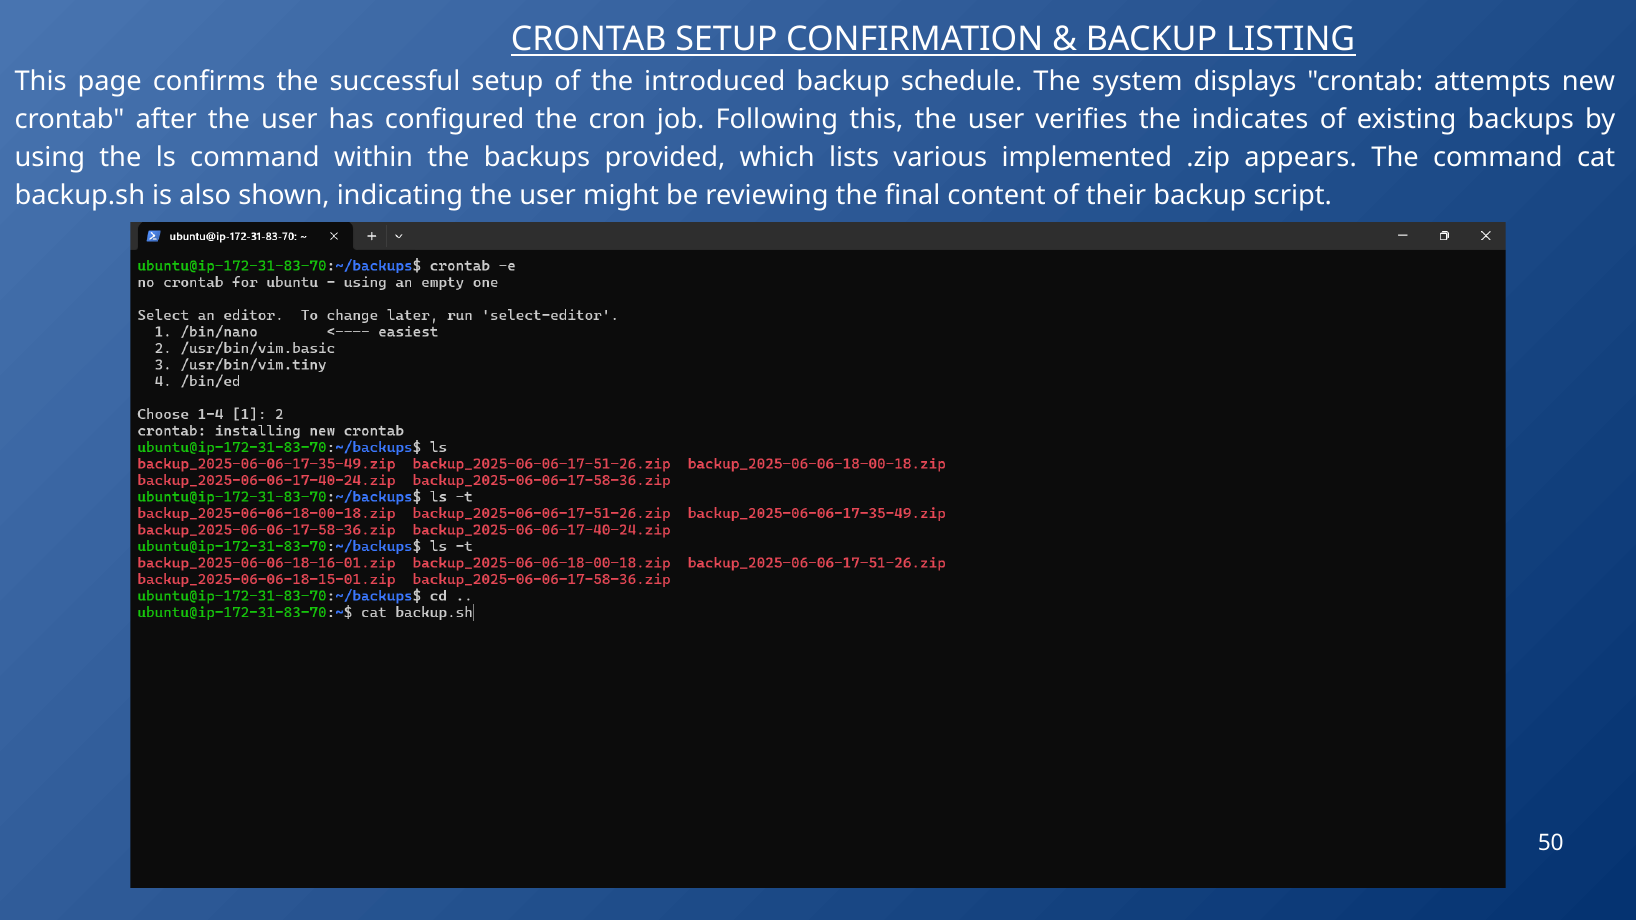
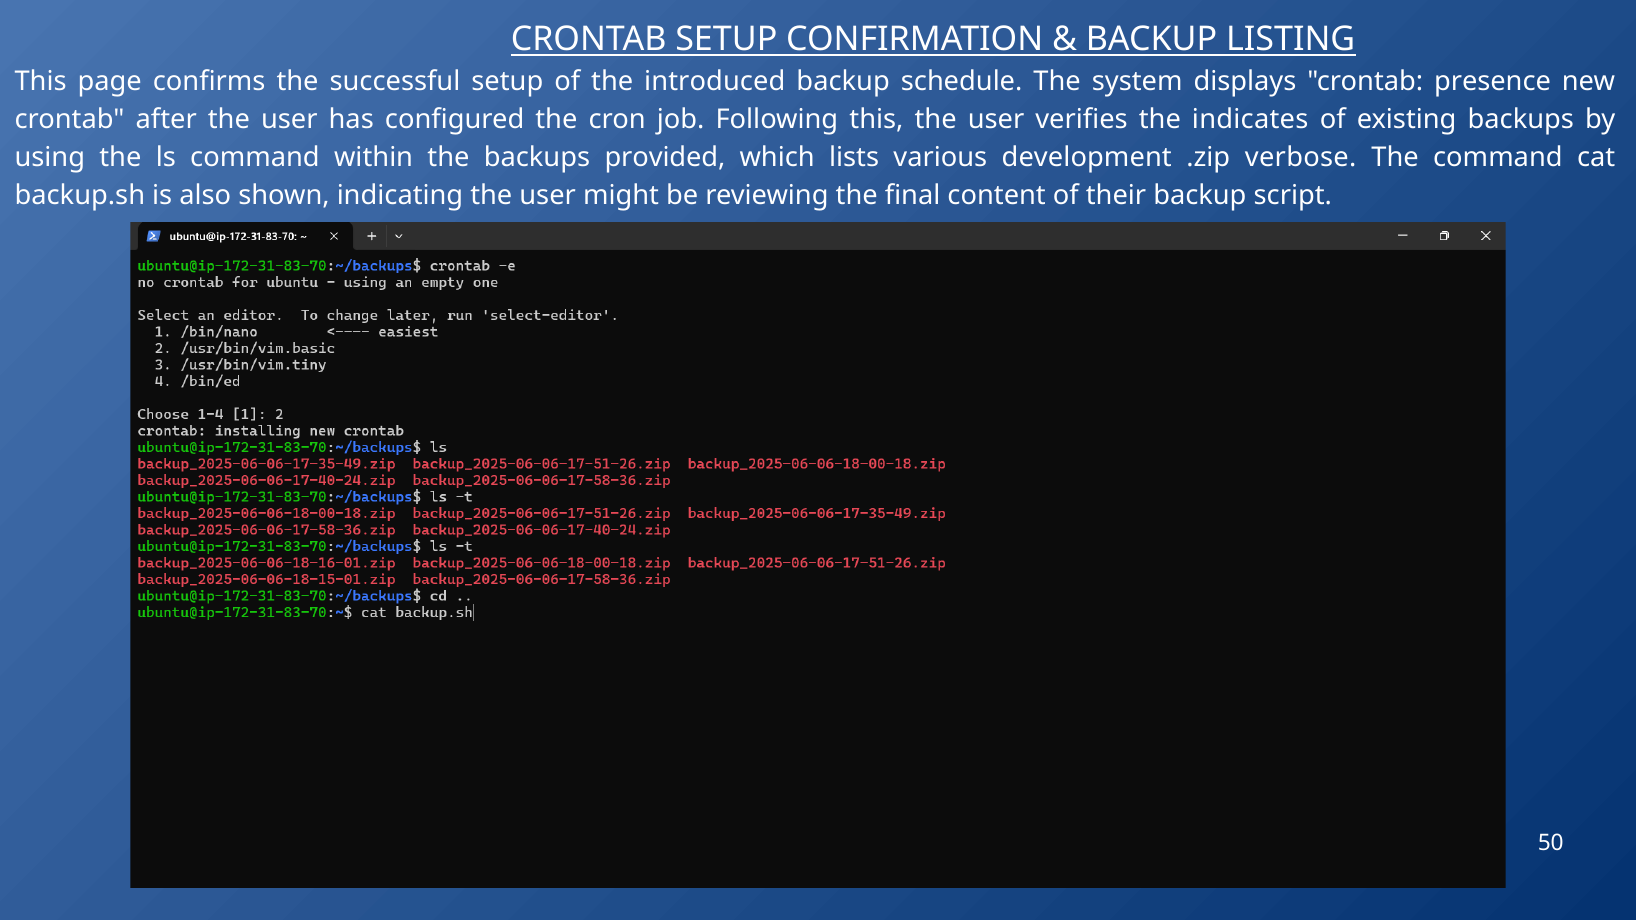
attempts: attempts -> presence
implemented: implemented -> development
appears: appears -> verbose
